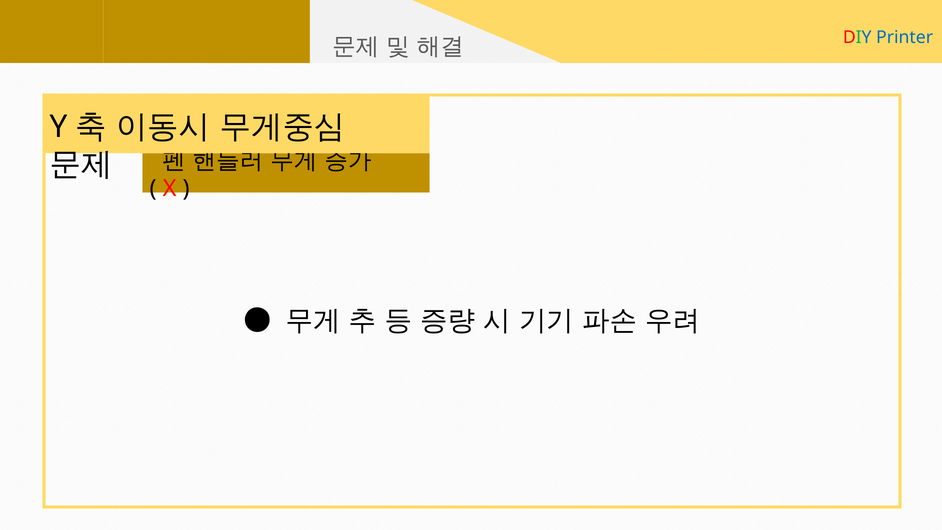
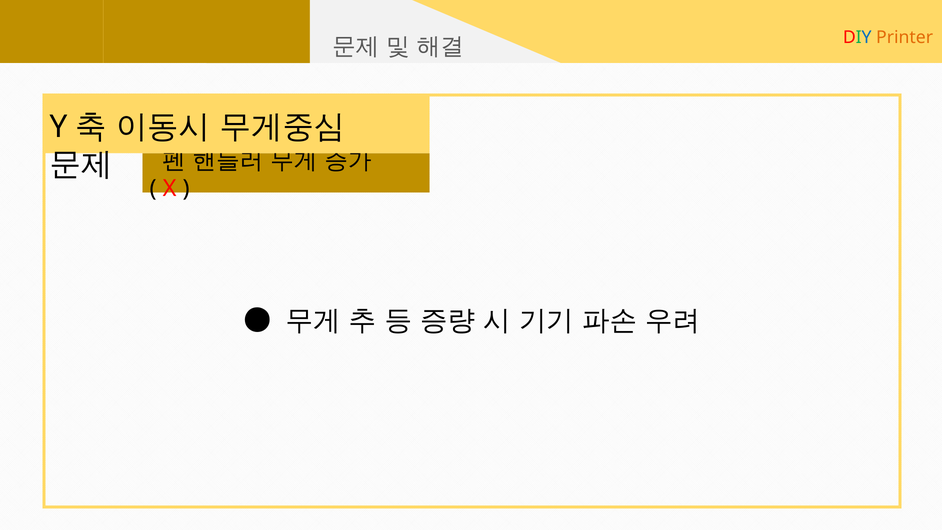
Printer colour: blue -> orange
